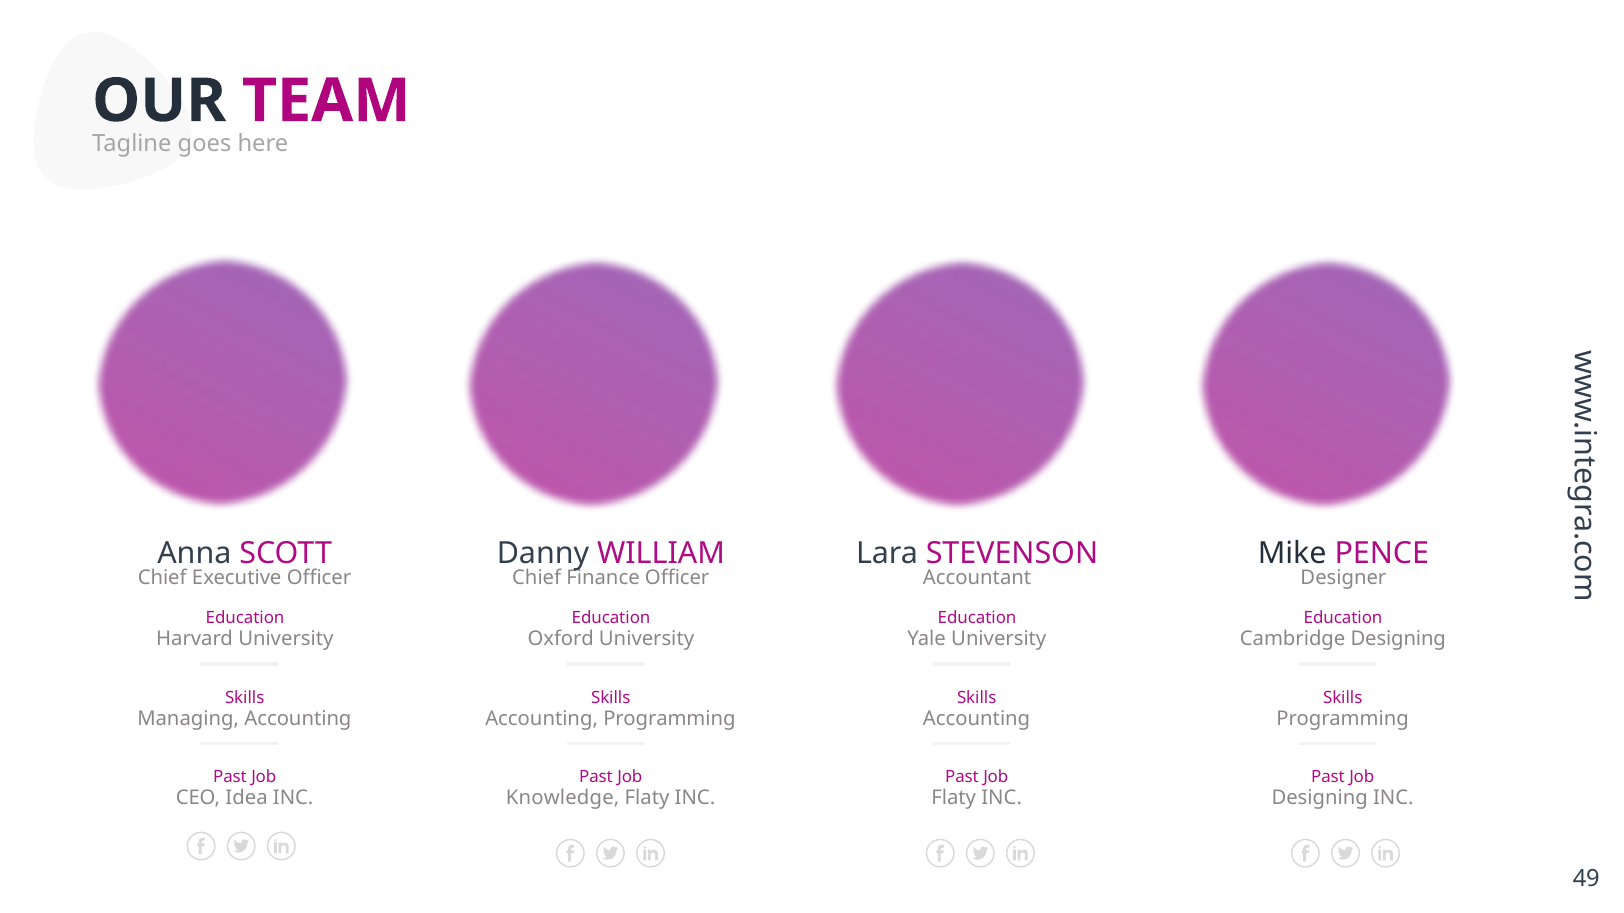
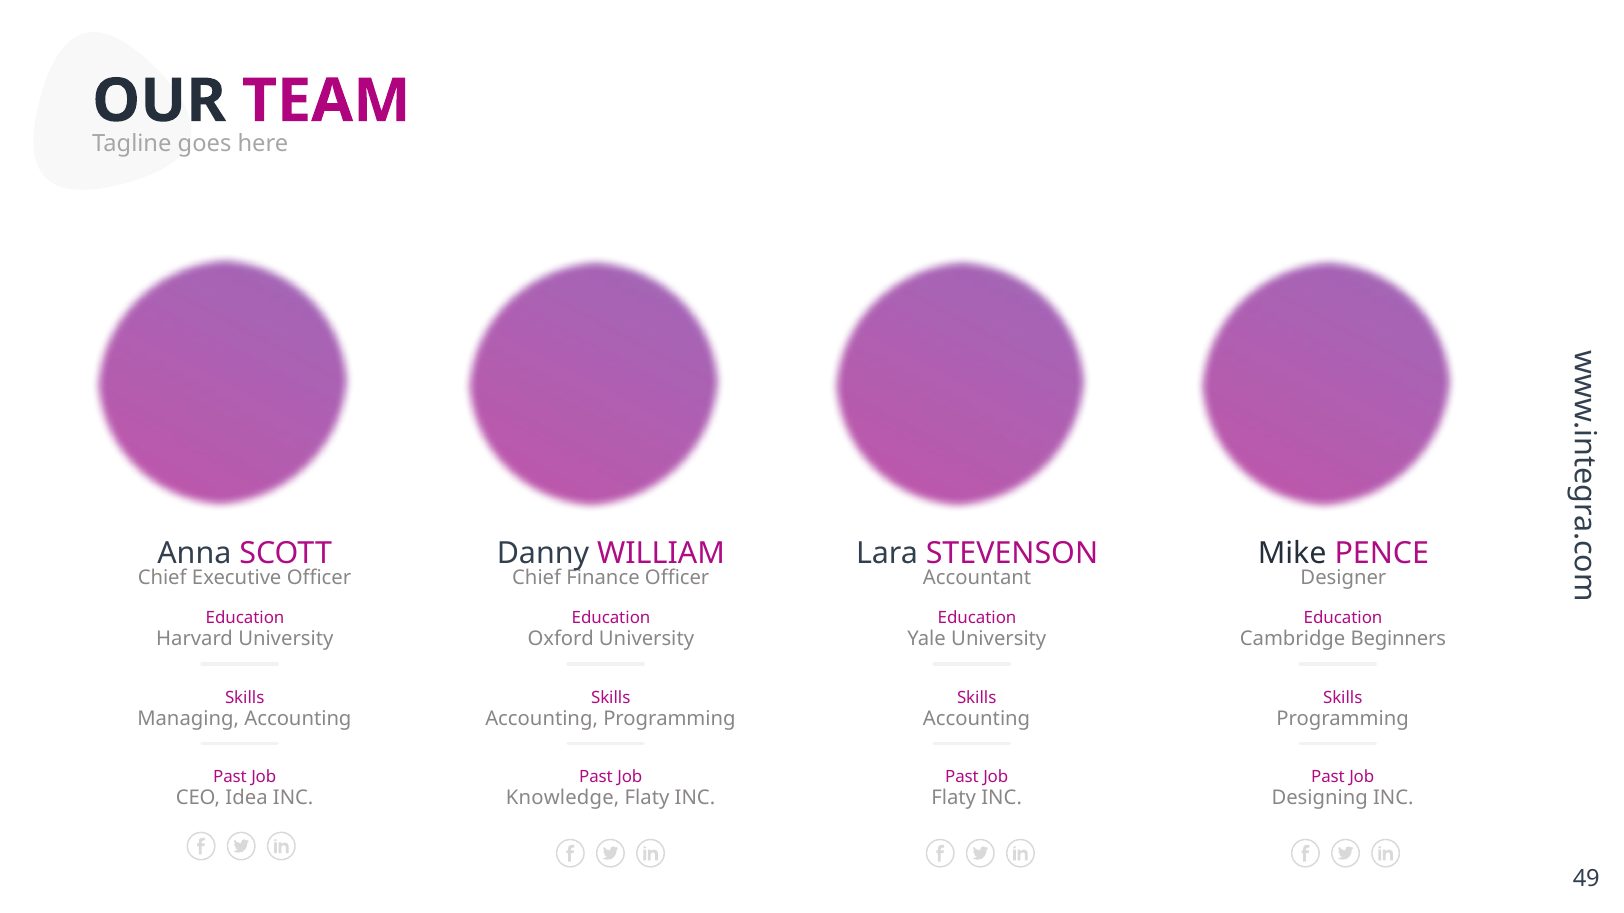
Cambridge Designing: Designing -> Beginners
